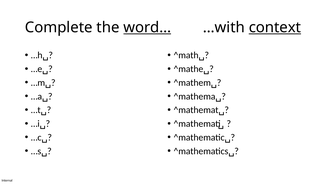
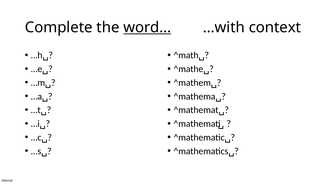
context underline: present -> none
